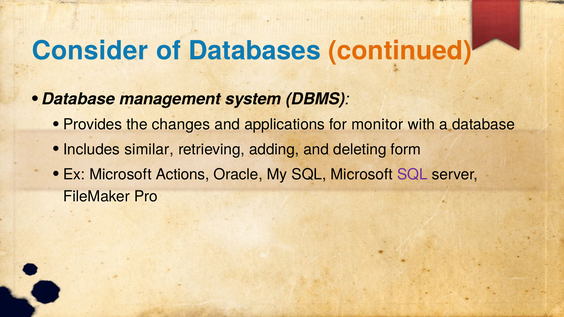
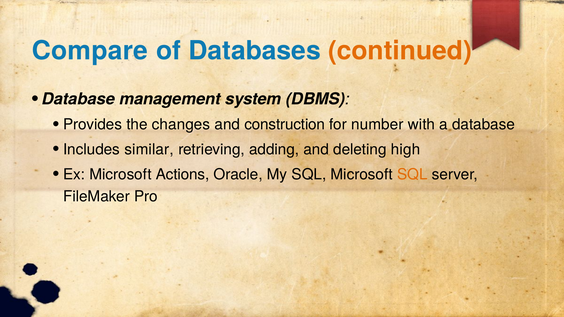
Consider: Consider -> Compare
applications: applications -> construction
monitor: monitor -> number
form: form -> high
SQL at (412, 175) colour: purple -> orange
